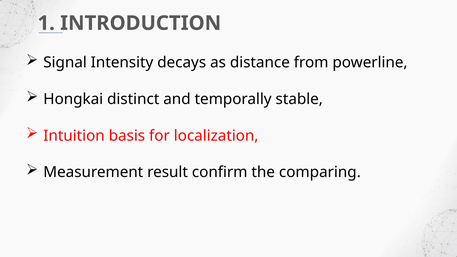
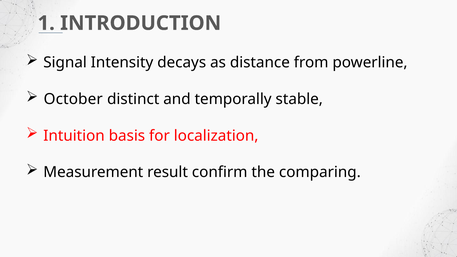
Hongkai: Hongkai -> October
